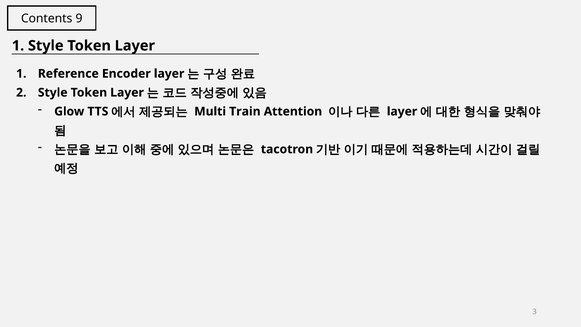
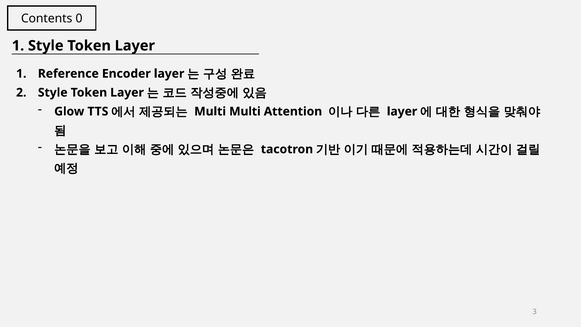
9: 9 -> 0
Multi Train: Train -> Multi
